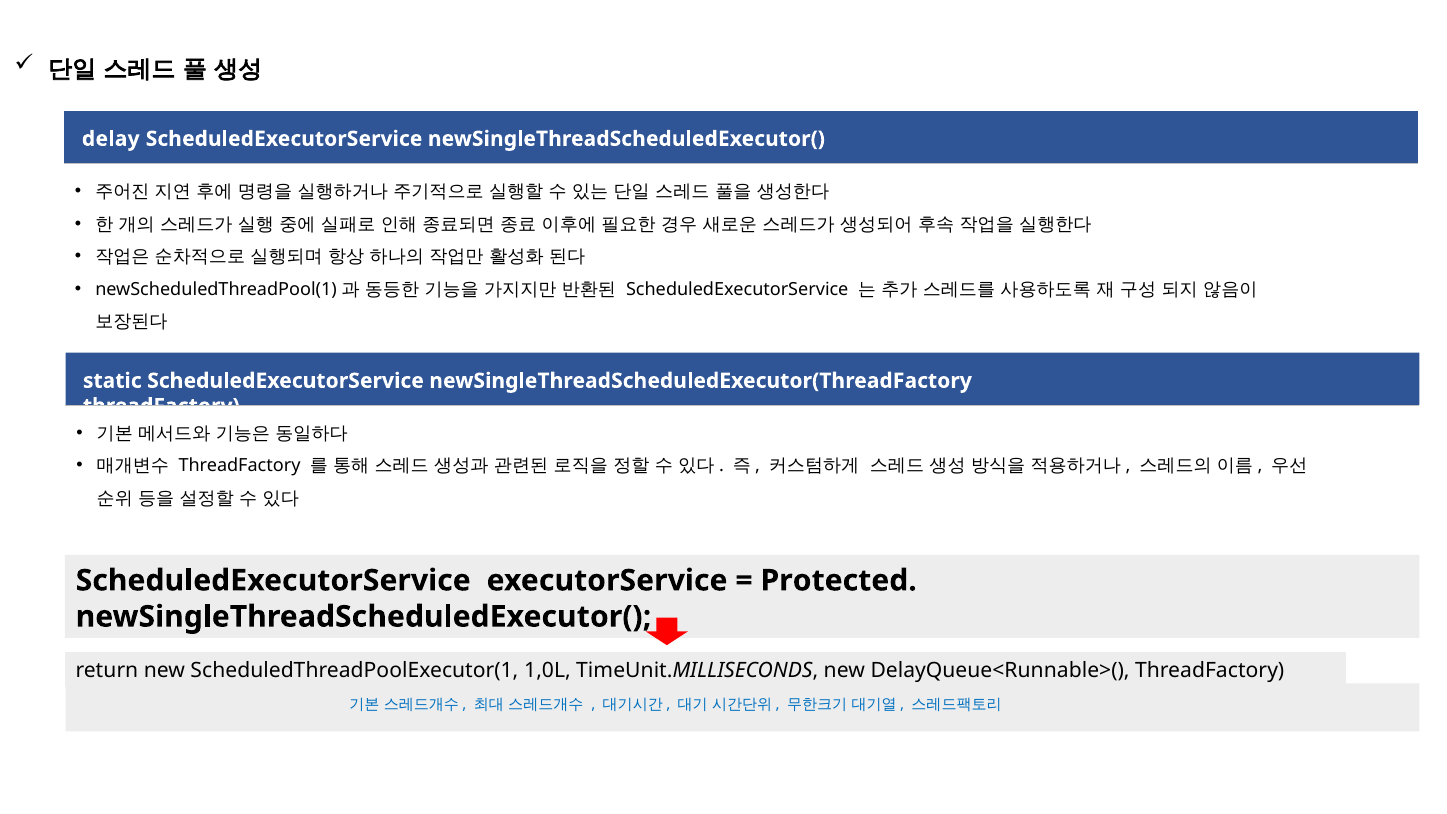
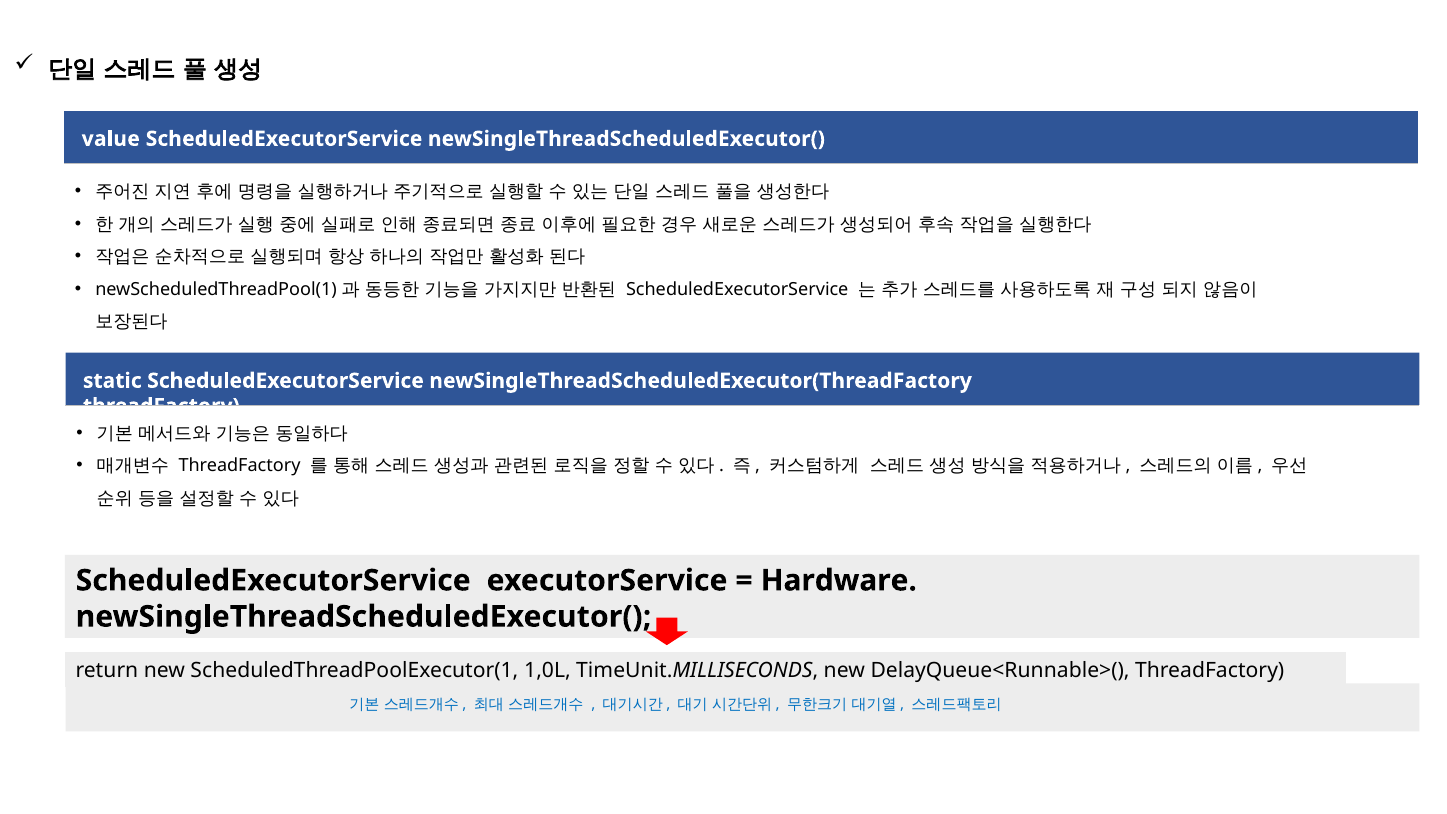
delay: delay -> value
Protected: Protected -> Hardware
